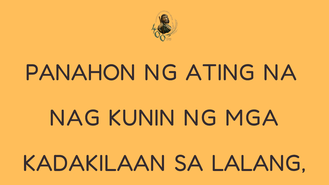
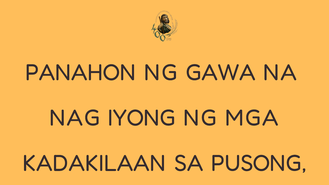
ATING: ATING -> GAWA
KUNIN: KUNIN -> IYONG
LALANG: LALANG -> PUSONG
